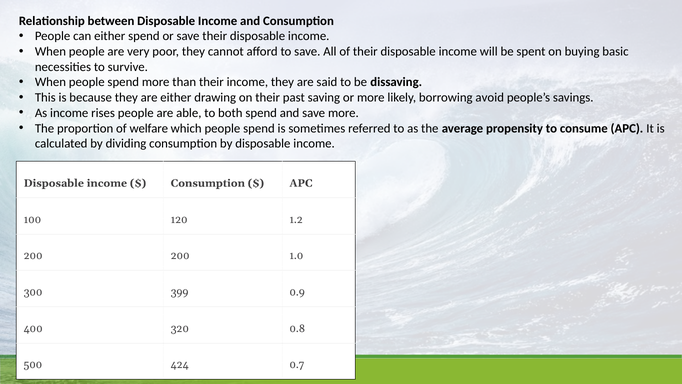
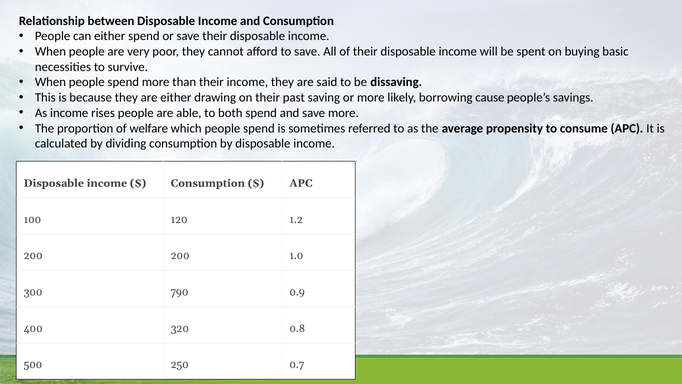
avoid: avoid -> cause
399: 399 -> 790
424: 424 -> 250
